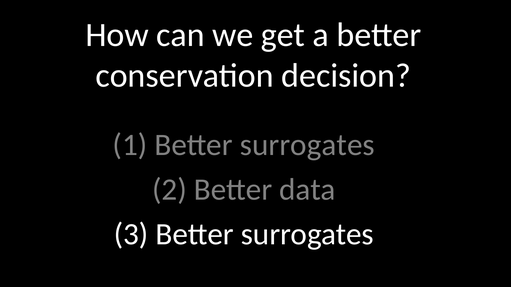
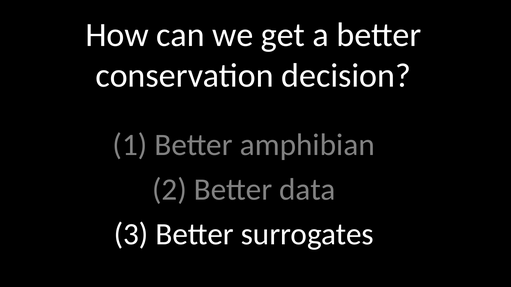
1 Better surrogates: surrogates -> amphibian
